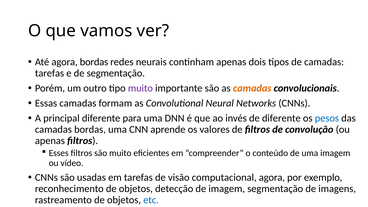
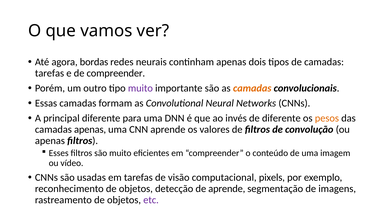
de segmentação: segmentação -> compreender
pesos colour: blue -> orange
camadas bordas: bordas -> apenas
computacional agora: agora -> pixels
de imagem: imagem -> aprende
etc colour: blue -> purple
